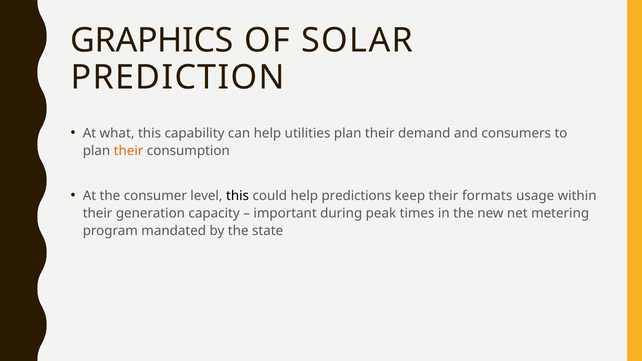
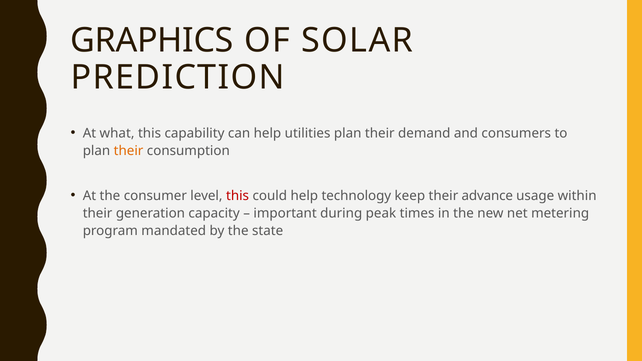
this at (238, 196) colour: black -> red
predictions: predictions -> technology
formats: formats -> advance
